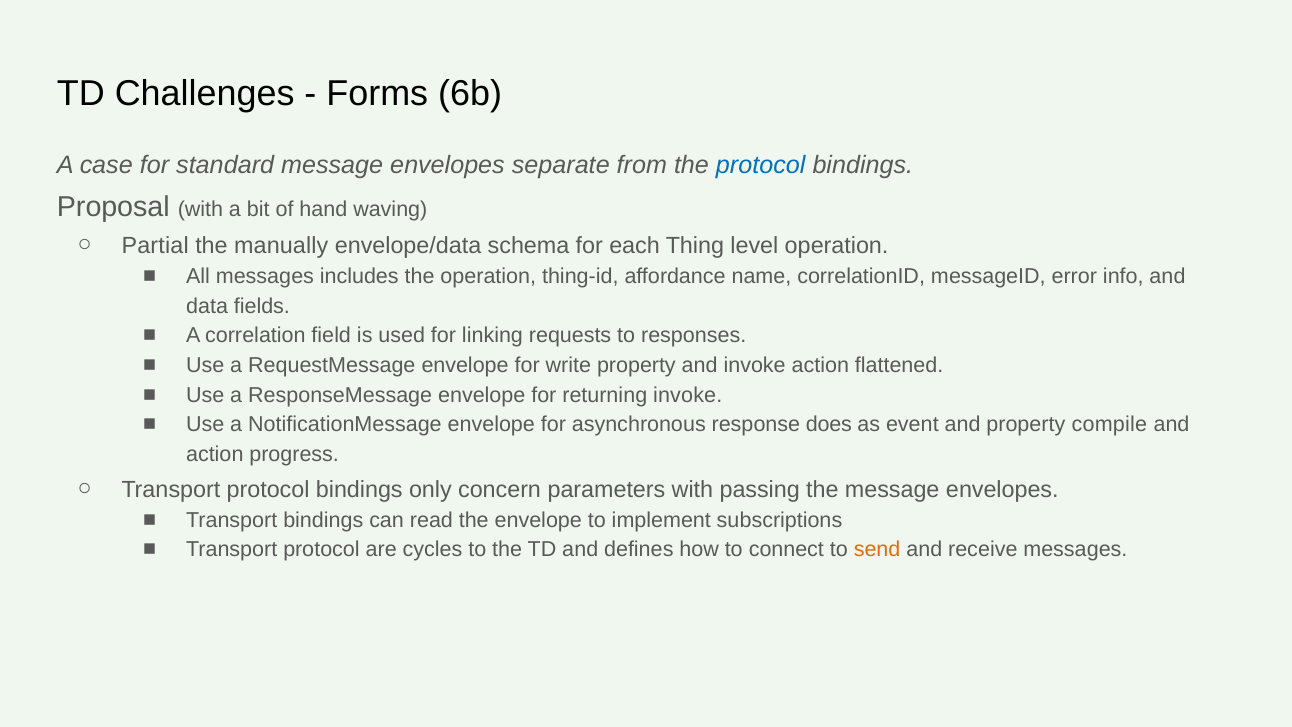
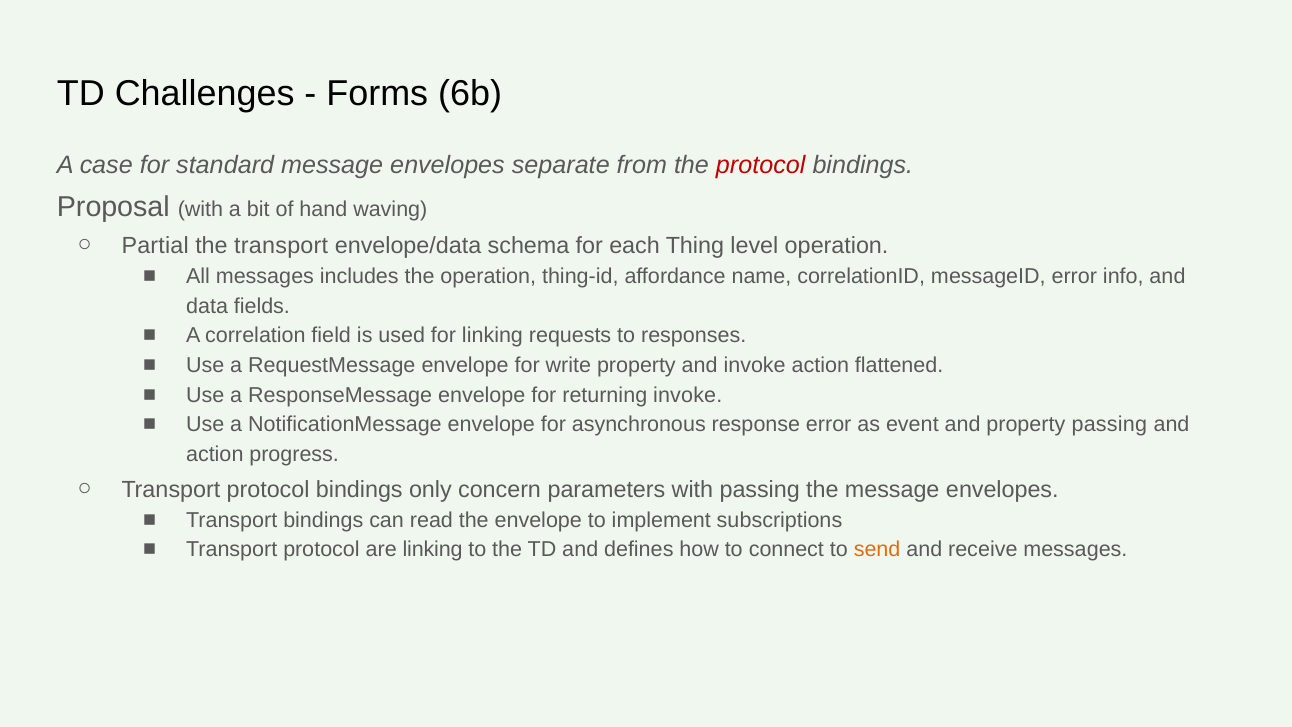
protocol at (761, 166) colour: blue -> red
the manually: manually -> transport
response does: does -> error
property compile: compile -> passing
are cycles: cycles -> linking
